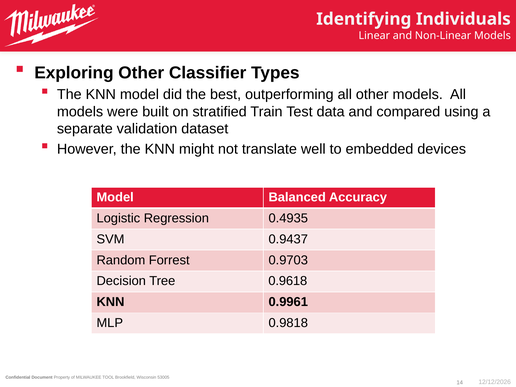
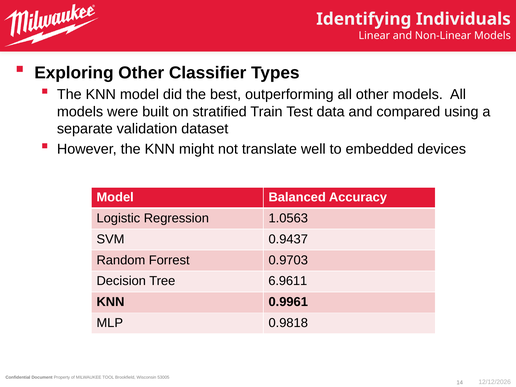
0.4935: 0.4935 -> 1.0563
0.9618: 0.9618 -> 6.9611
